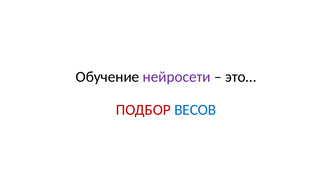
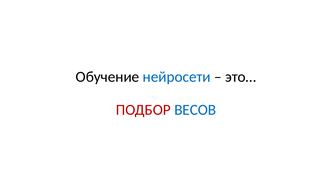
нейросети colour: purple -> blue
